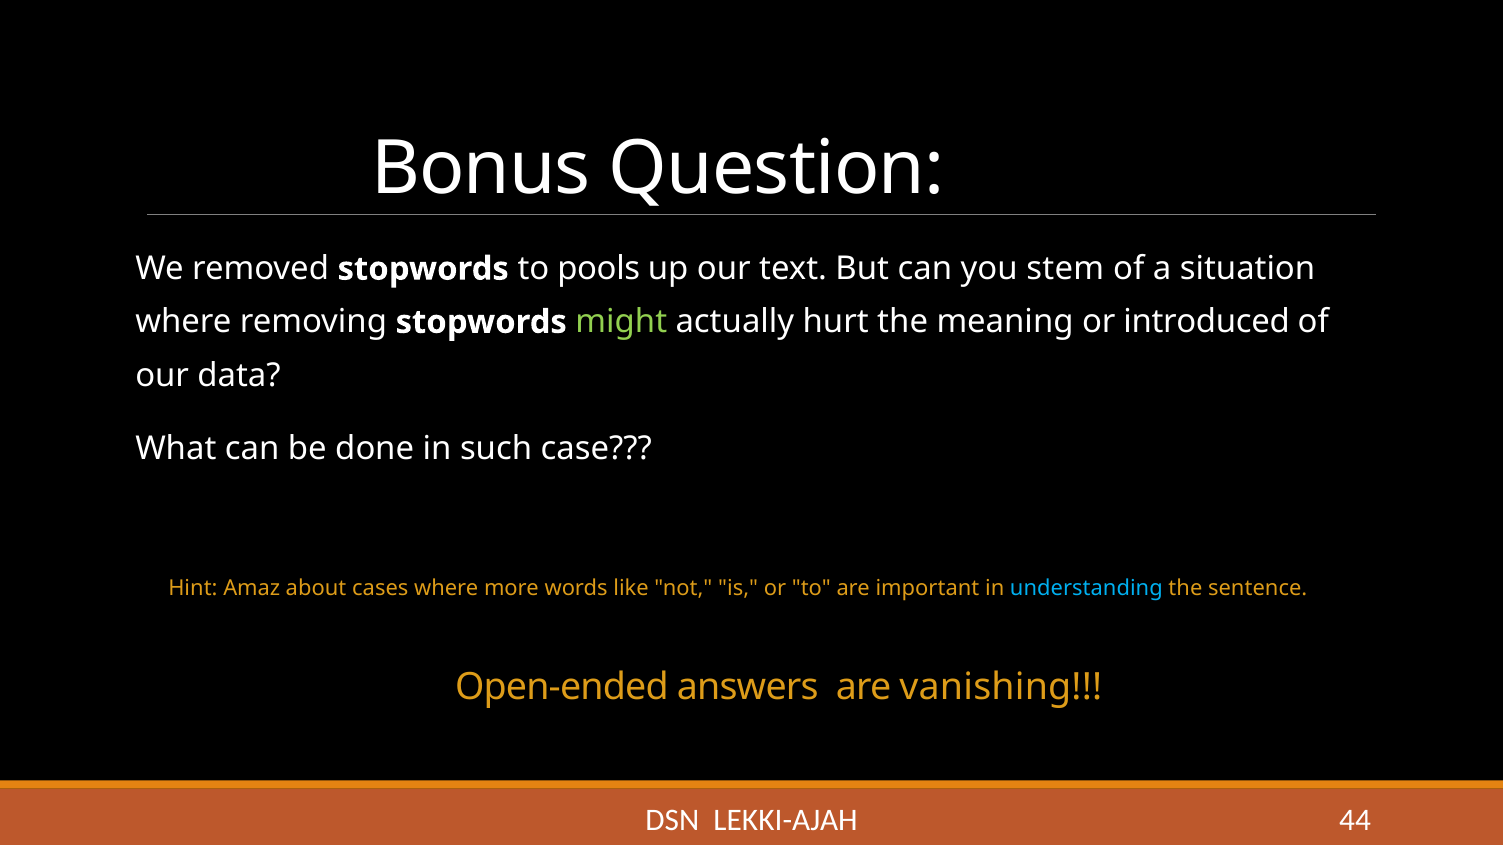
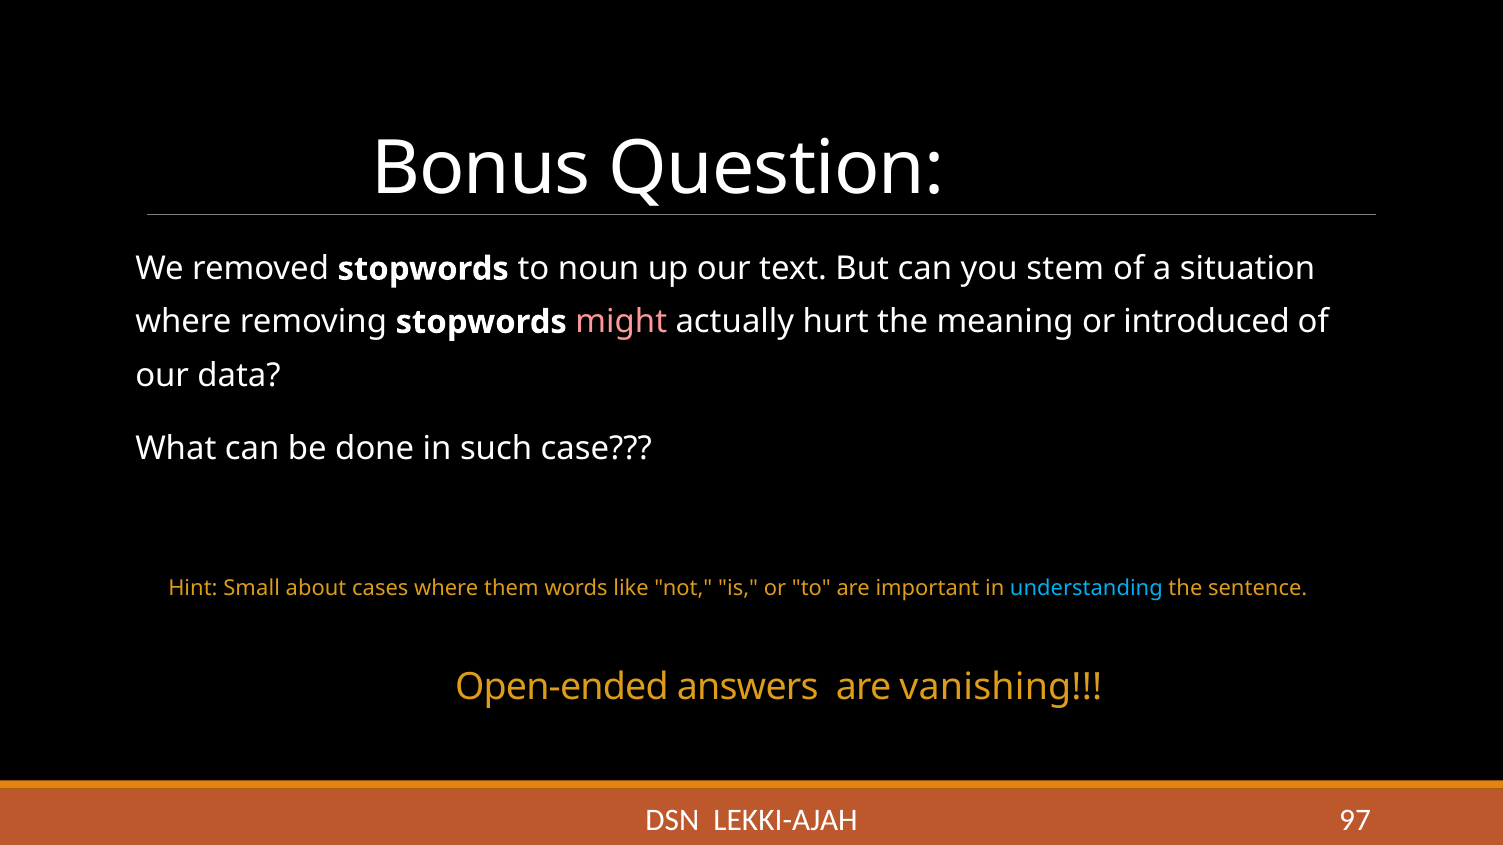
pools: pools -> noun
might colour: light green -> pink
Amaz: Amaz -> Small
more: more -> them
44: 44 -> 97
